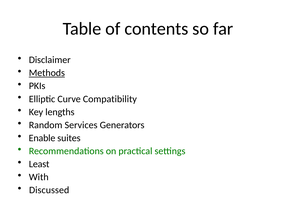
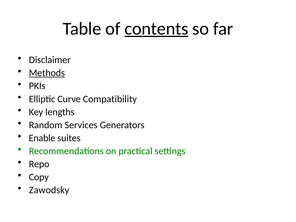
contents underline: none -> present
Least: Least -> Repo
With: With -> Copy
Discussed: Discussed -> Zawodsky
